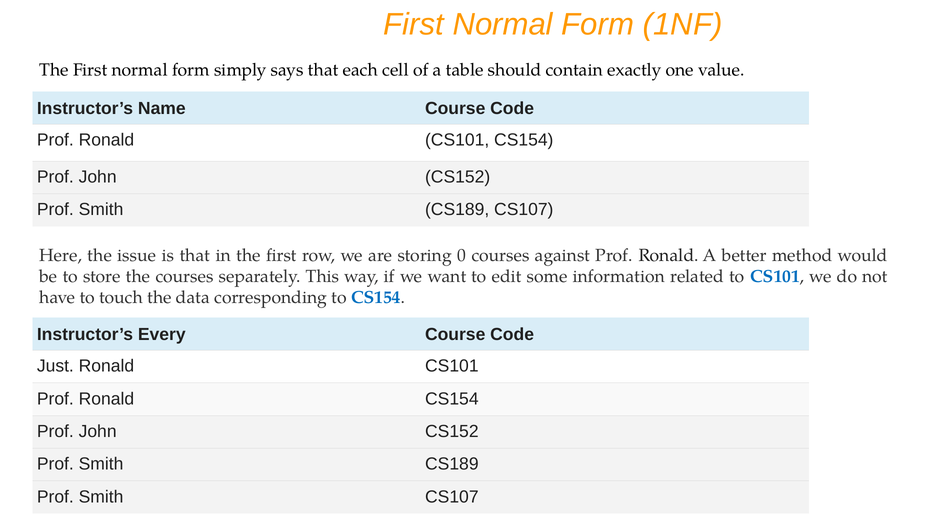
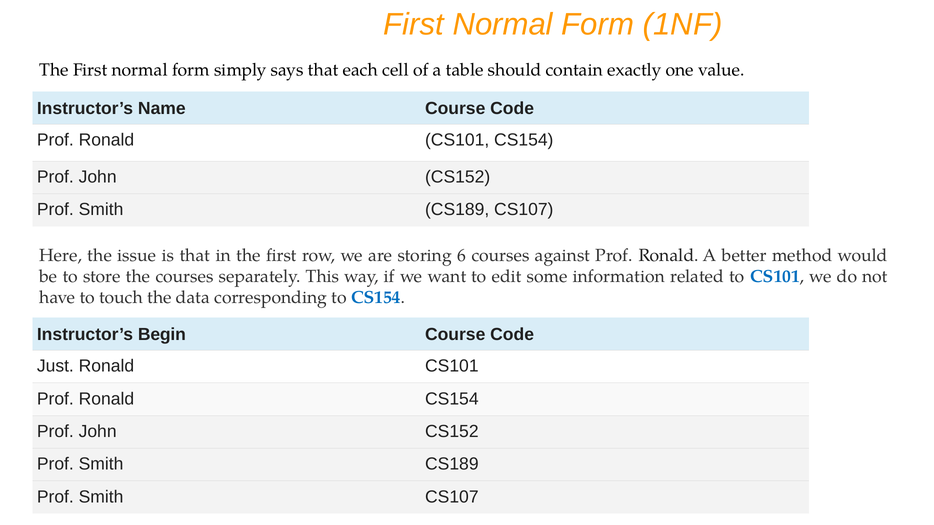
0: 0 -> 6
Every: Every -> Begin
